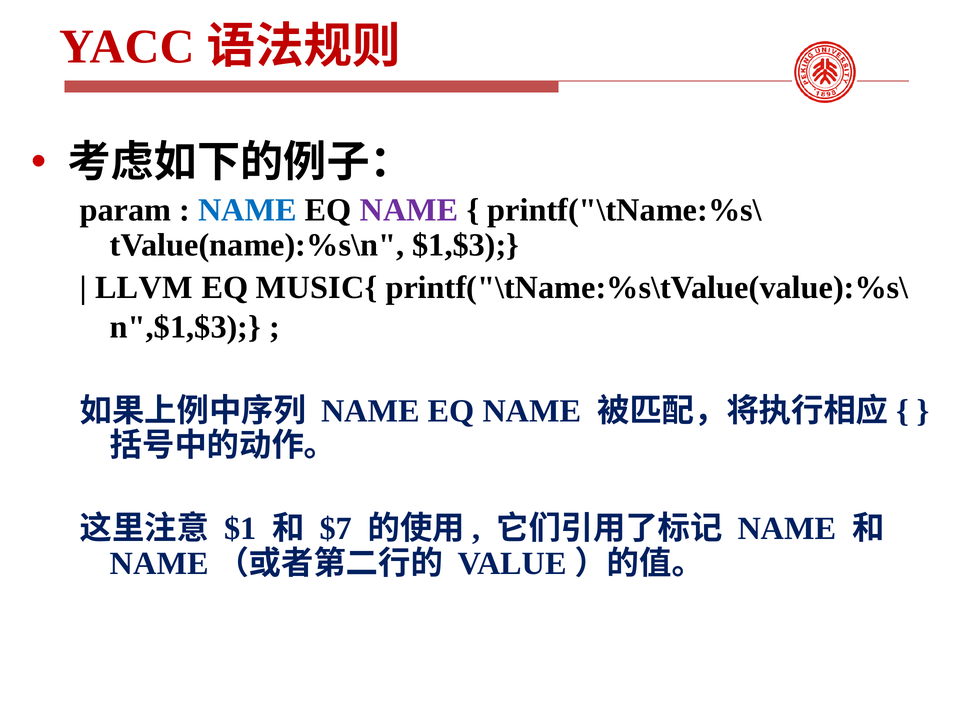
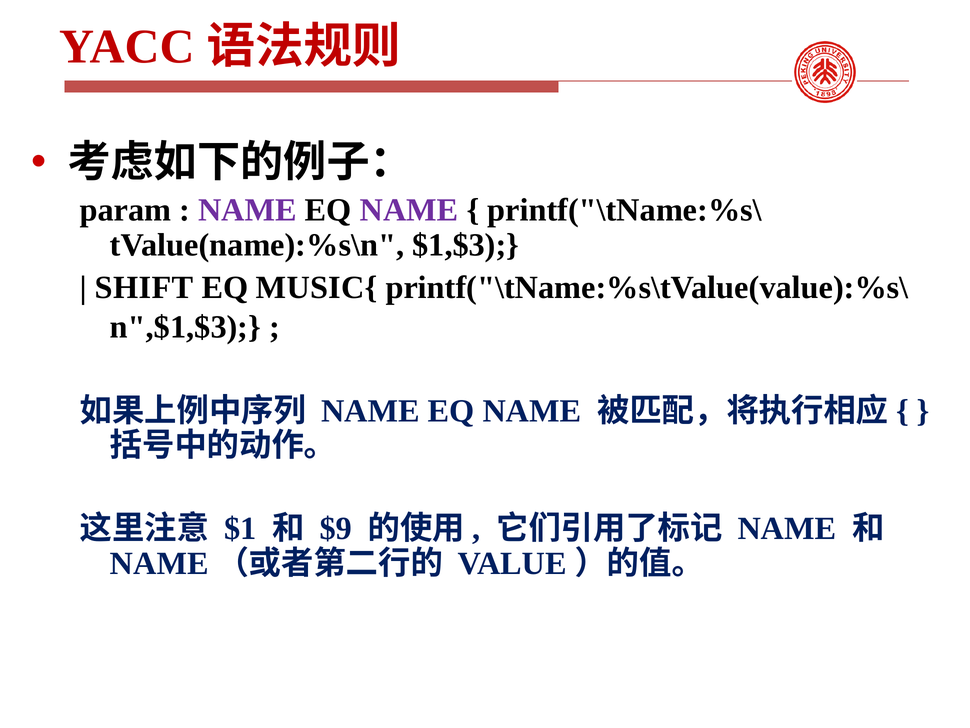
NAME at (247, 210) colour: blue -> purple
LLVM: LLVM -> SHIFT
$7: $7 -> $9
